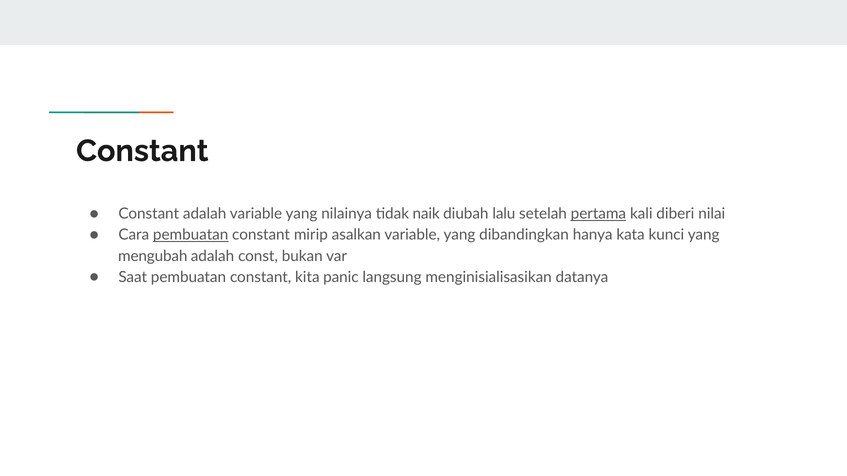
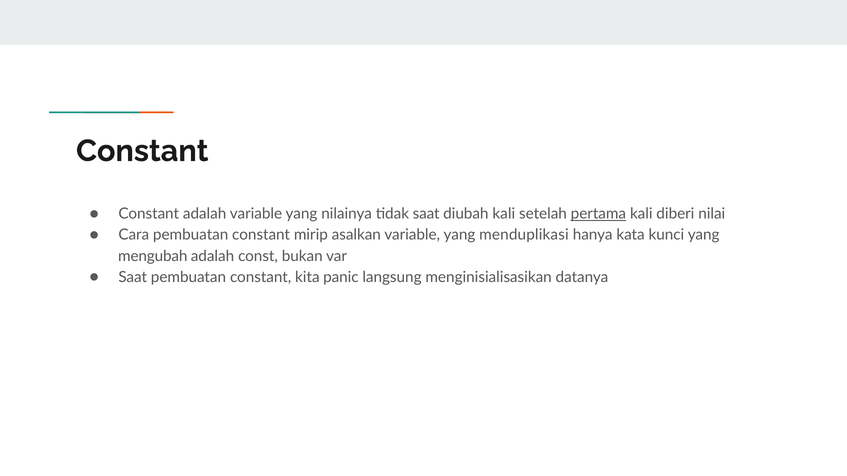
tidak naik: naik -> saat
diubah lalu: lalu -> kali
pembuatan at (191, 235) underline: present -> none
dibandingkan: dibandingkan -> menduplikasi
